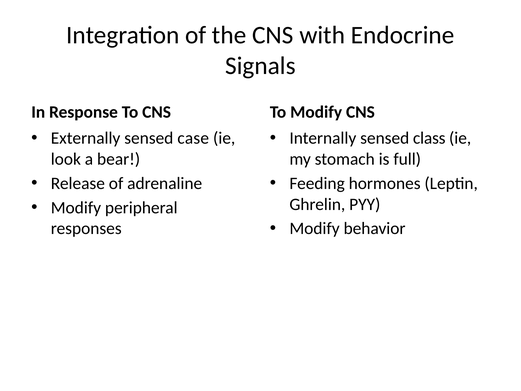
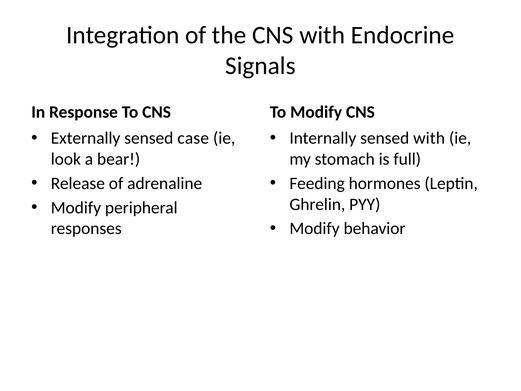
sensed class: class -> with
